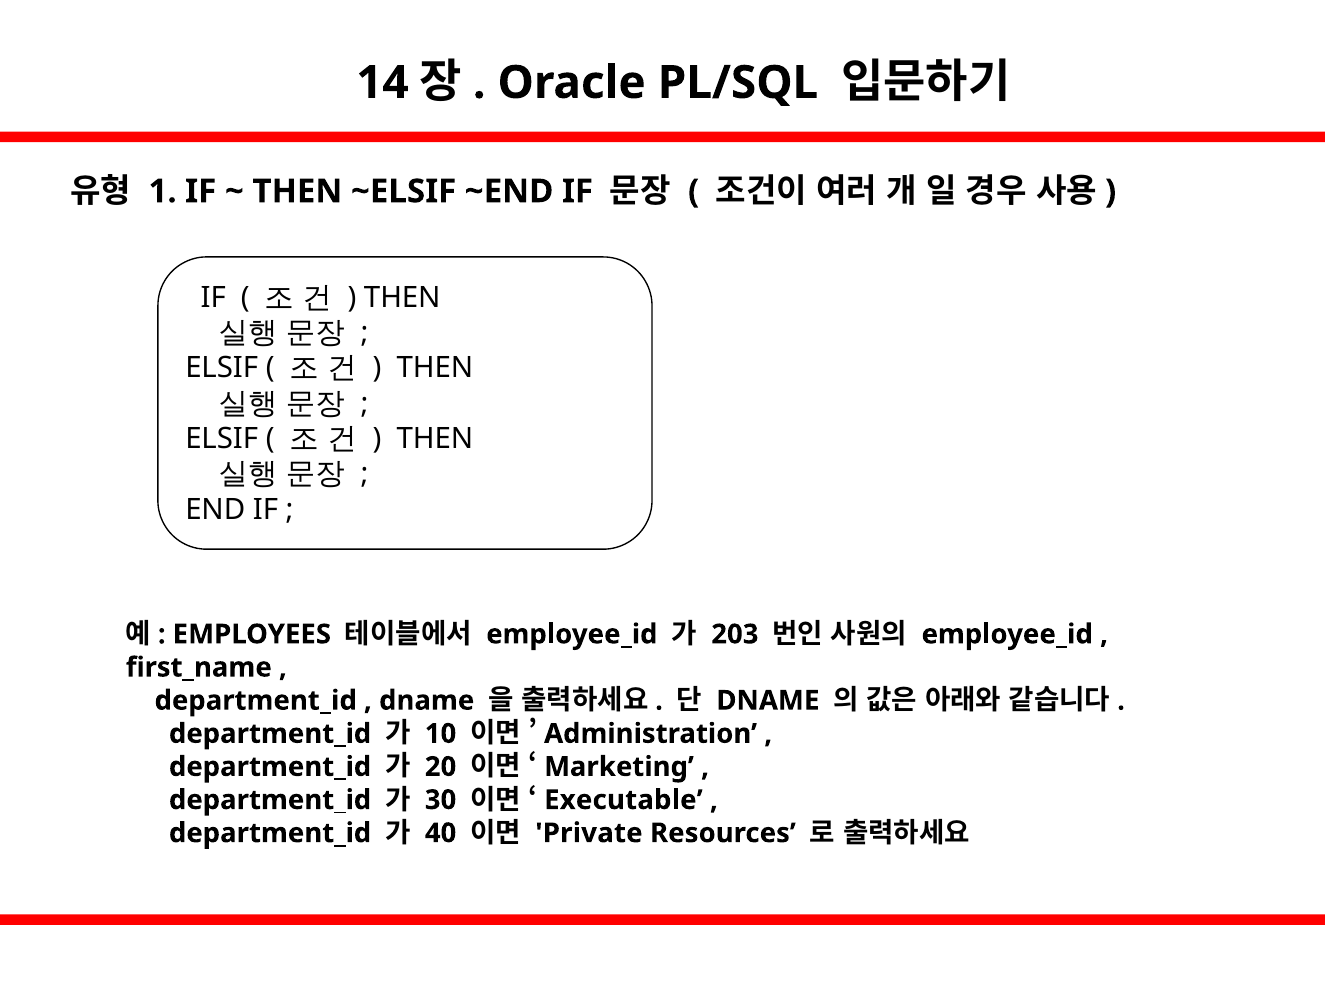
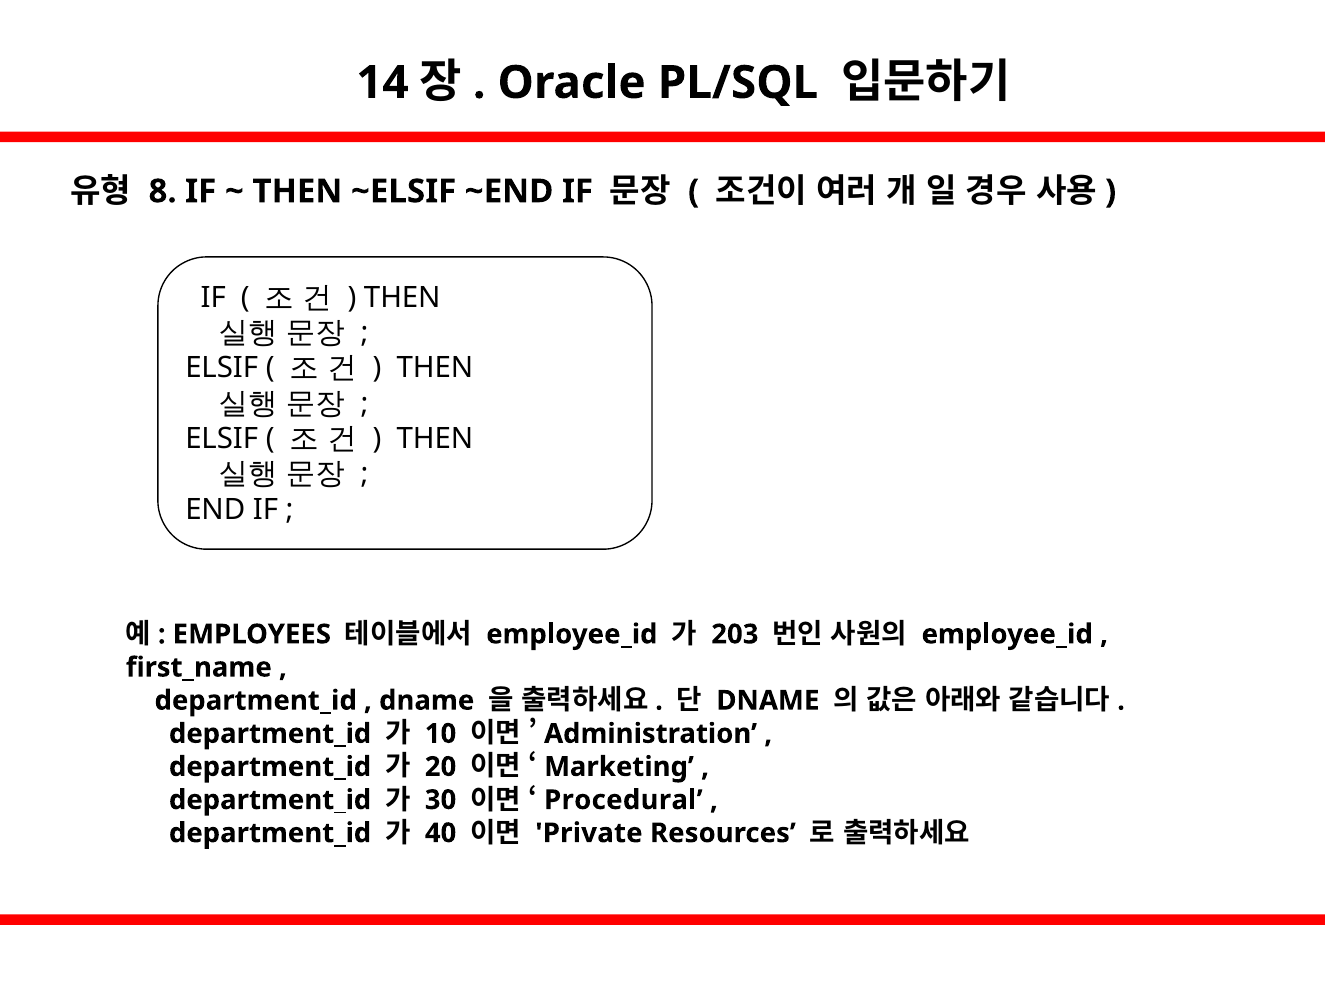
1: 1 -> 8
Executable: Executable -> Procedural
